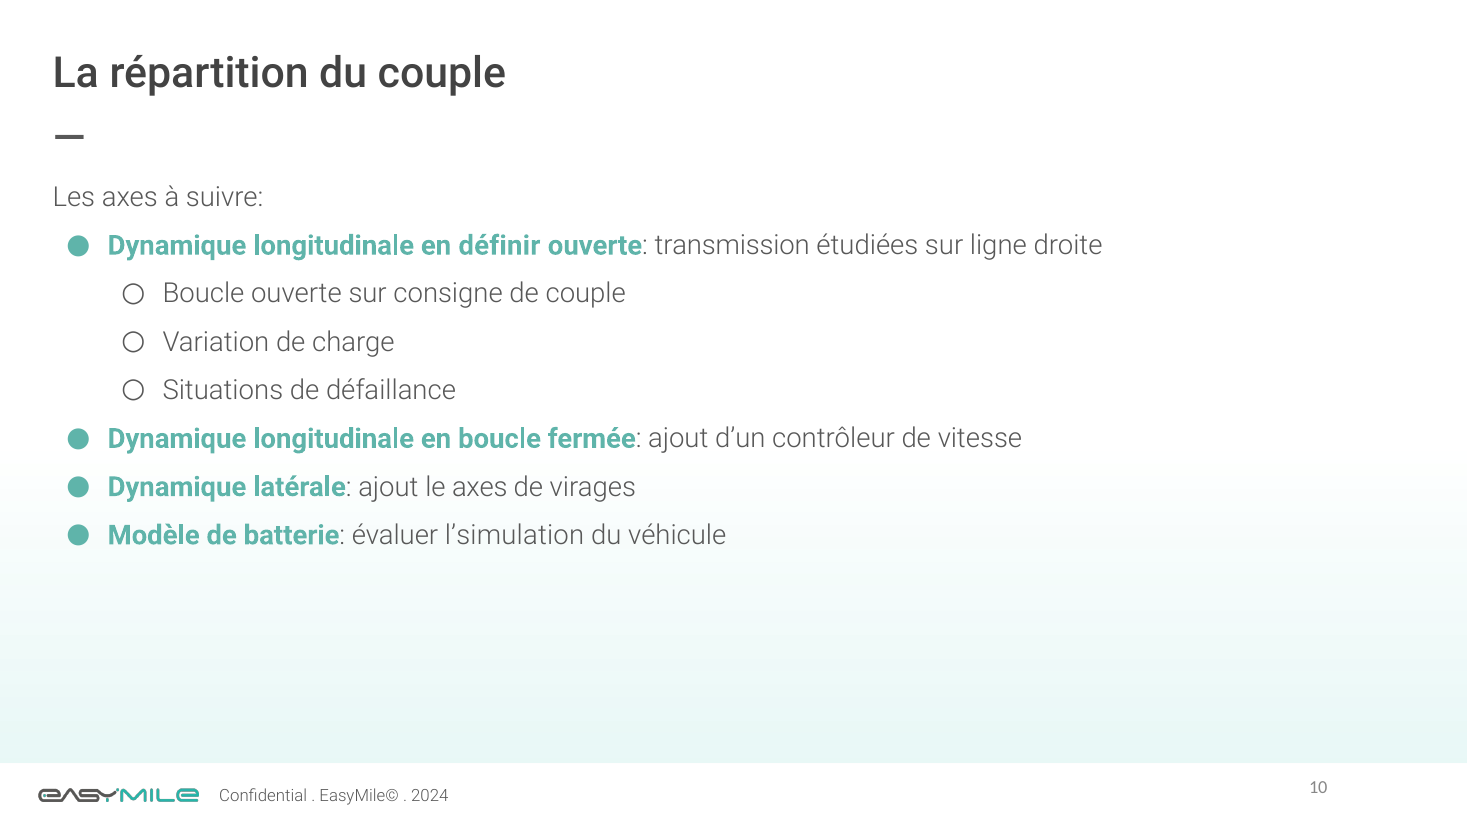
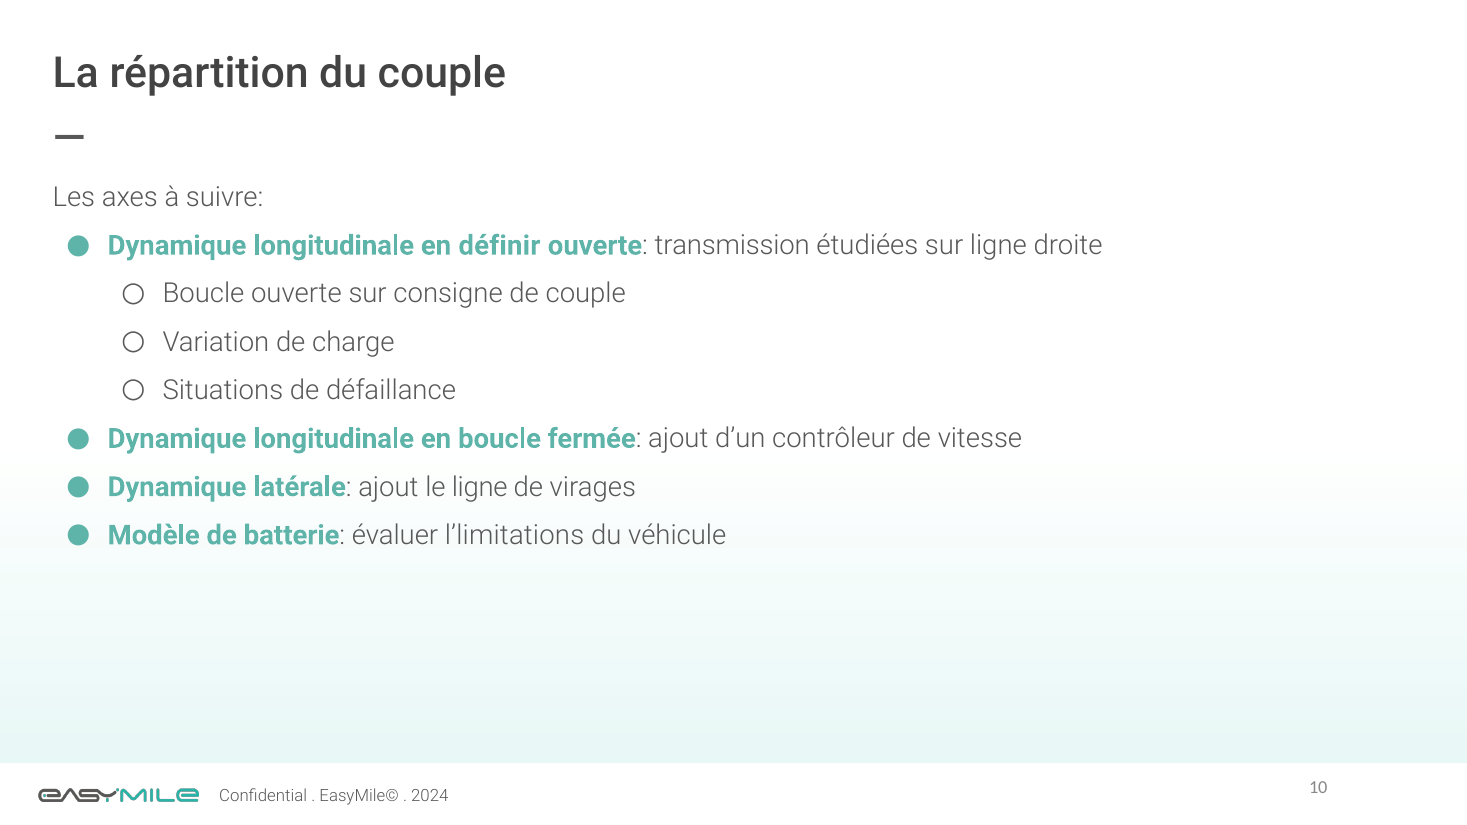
le axes: axes -> ligne
l’simulation: l’simulation -> l’limitations
